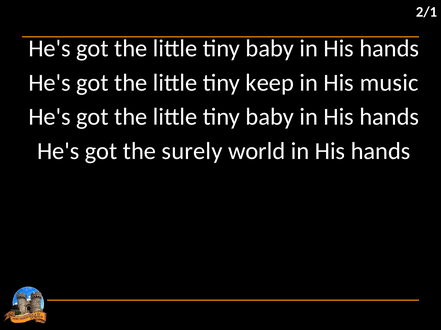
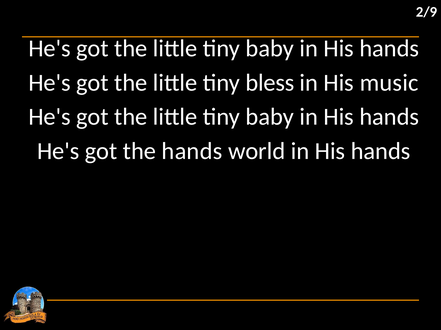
2/1: 2/1 -> 2/9
keep: keep -> bless
the surely: surely -> hands
